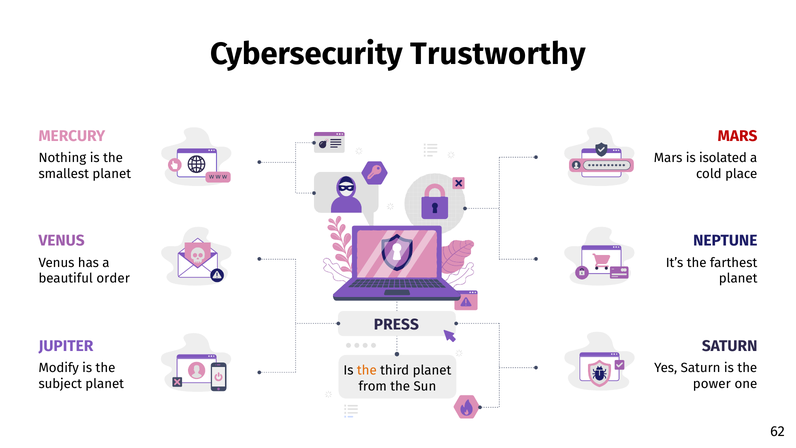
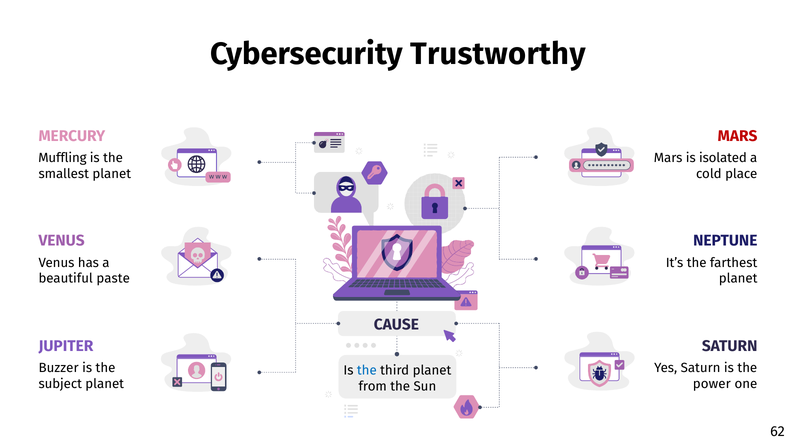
Nothing: Nothing -> Muffling
order: order -> paste
PRESS: PRESS -> CAUSE
Modify: Modify -> Buzzer
the at (367, 370) colour: orange -> blue
